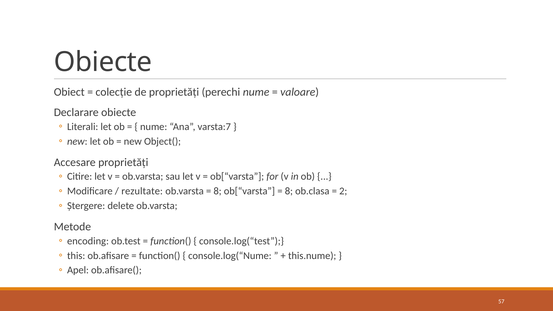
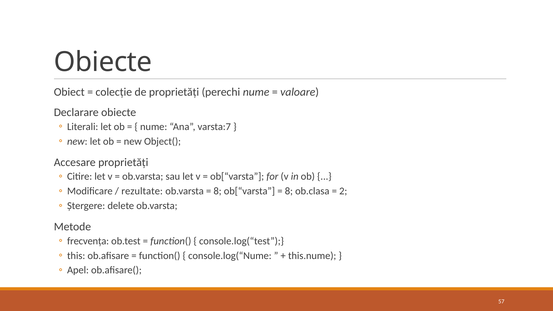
encoding: encoding -> frecvența
